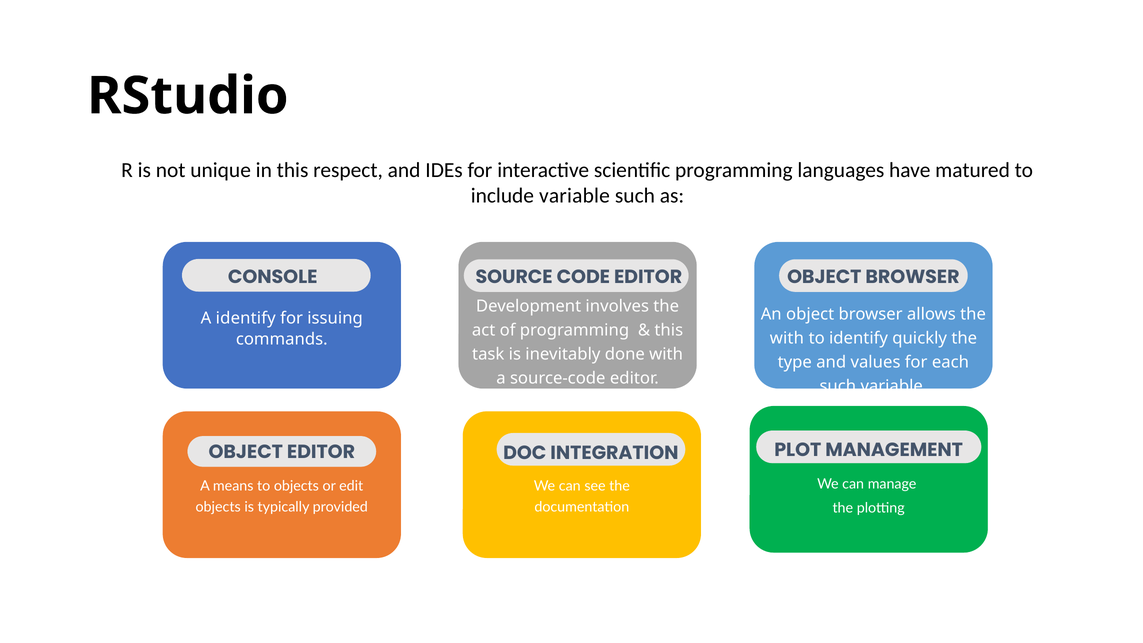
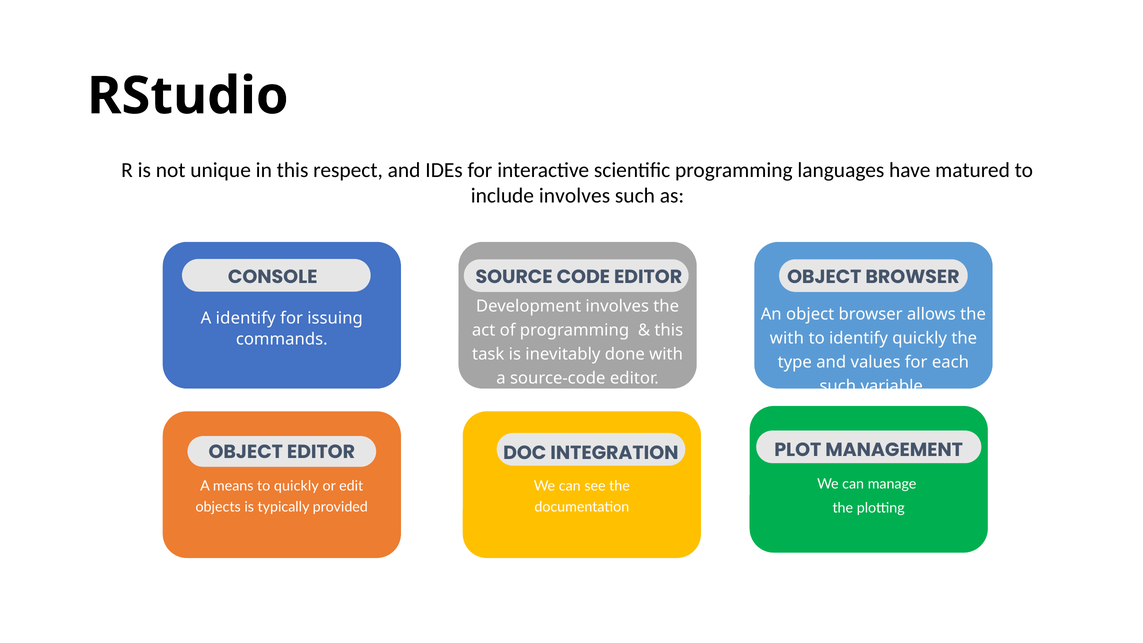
include variable: variable -> involves
to objects: objects -> quickly
